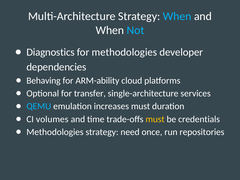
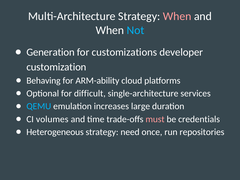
When at (177, 16) colour: light blue -> pink
Diagnostics: Diagnostics -> Generation
for methodologies: methodologies -> customizations
dependencies: dependencies -> customization
transfer: transfer -> difficult
increases must: must -> large
must at (155, 119) colour: yellow -> pink
Methodologies at (55, 132): Methodologies -> Heterogeneous
